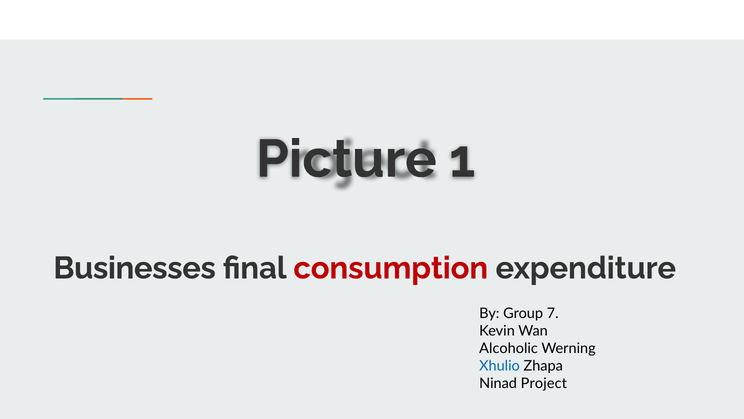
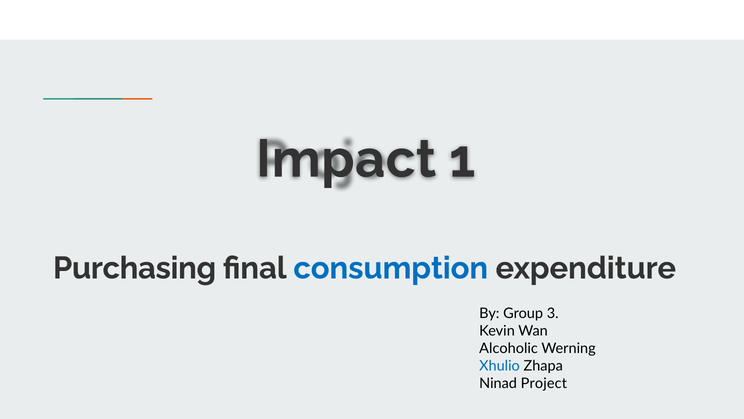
Picture: Picture -> Impact
Businesses: Businesses -> Purchasing
consumption colour: red -> blue
7: 7 -> 3
